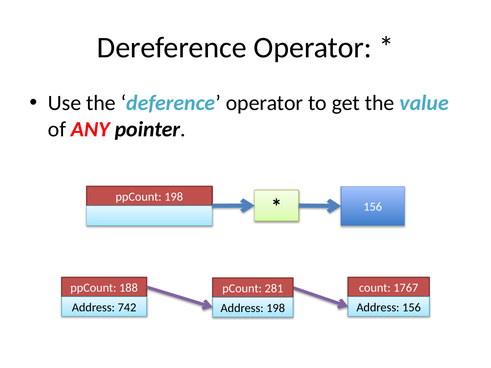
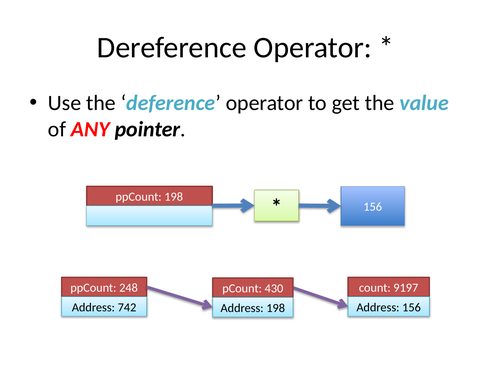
188: 188 -> 248
1767: 1767 -> 9197
281: 281 -> 430
